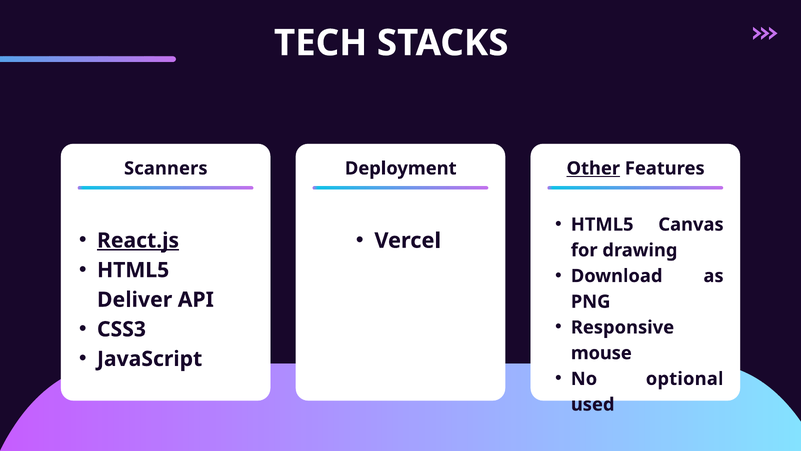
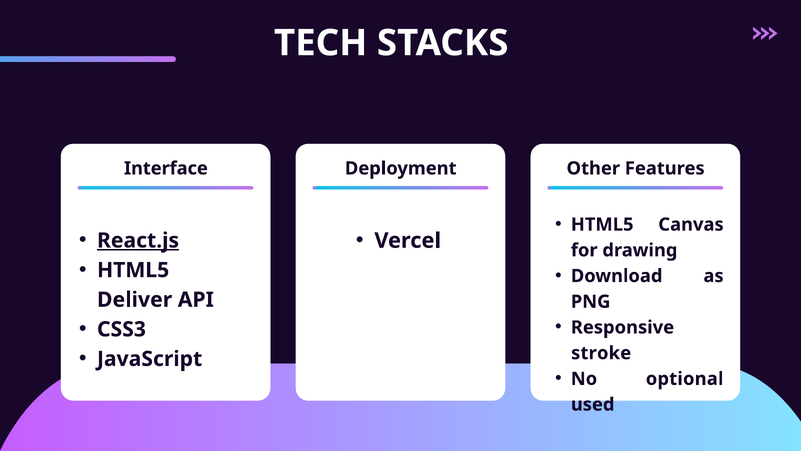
Scanners: Scanners -> Interface
Other underline: present -> none
mouse: mouse -> stroke
